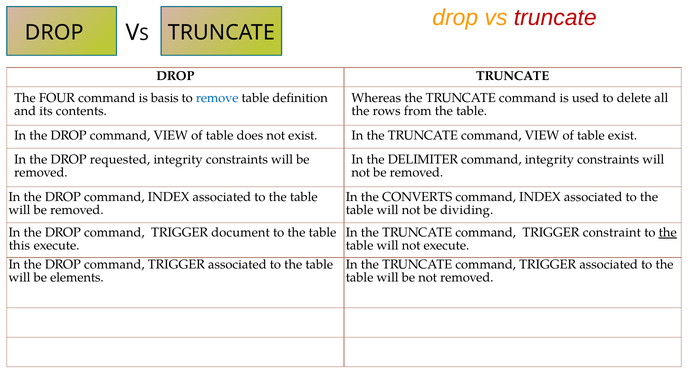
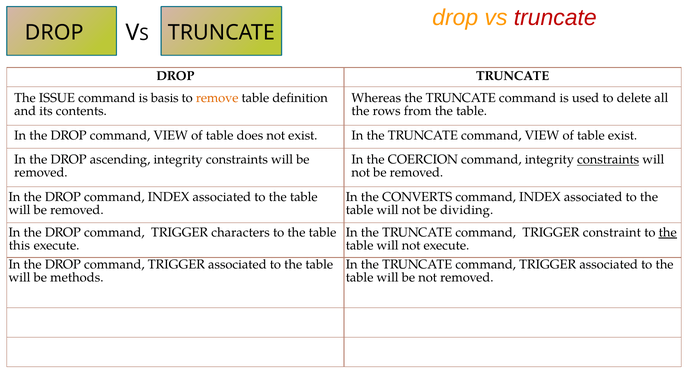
FOUR: FOUR -> ISSUE
remove colour: blue -> orange
requested: requested -> ascending
DELIMITER: DELIMITER -> COERCION
constraints at (608, 160) underline: none -> present
document: document -> characters
elements: elements -> methods
